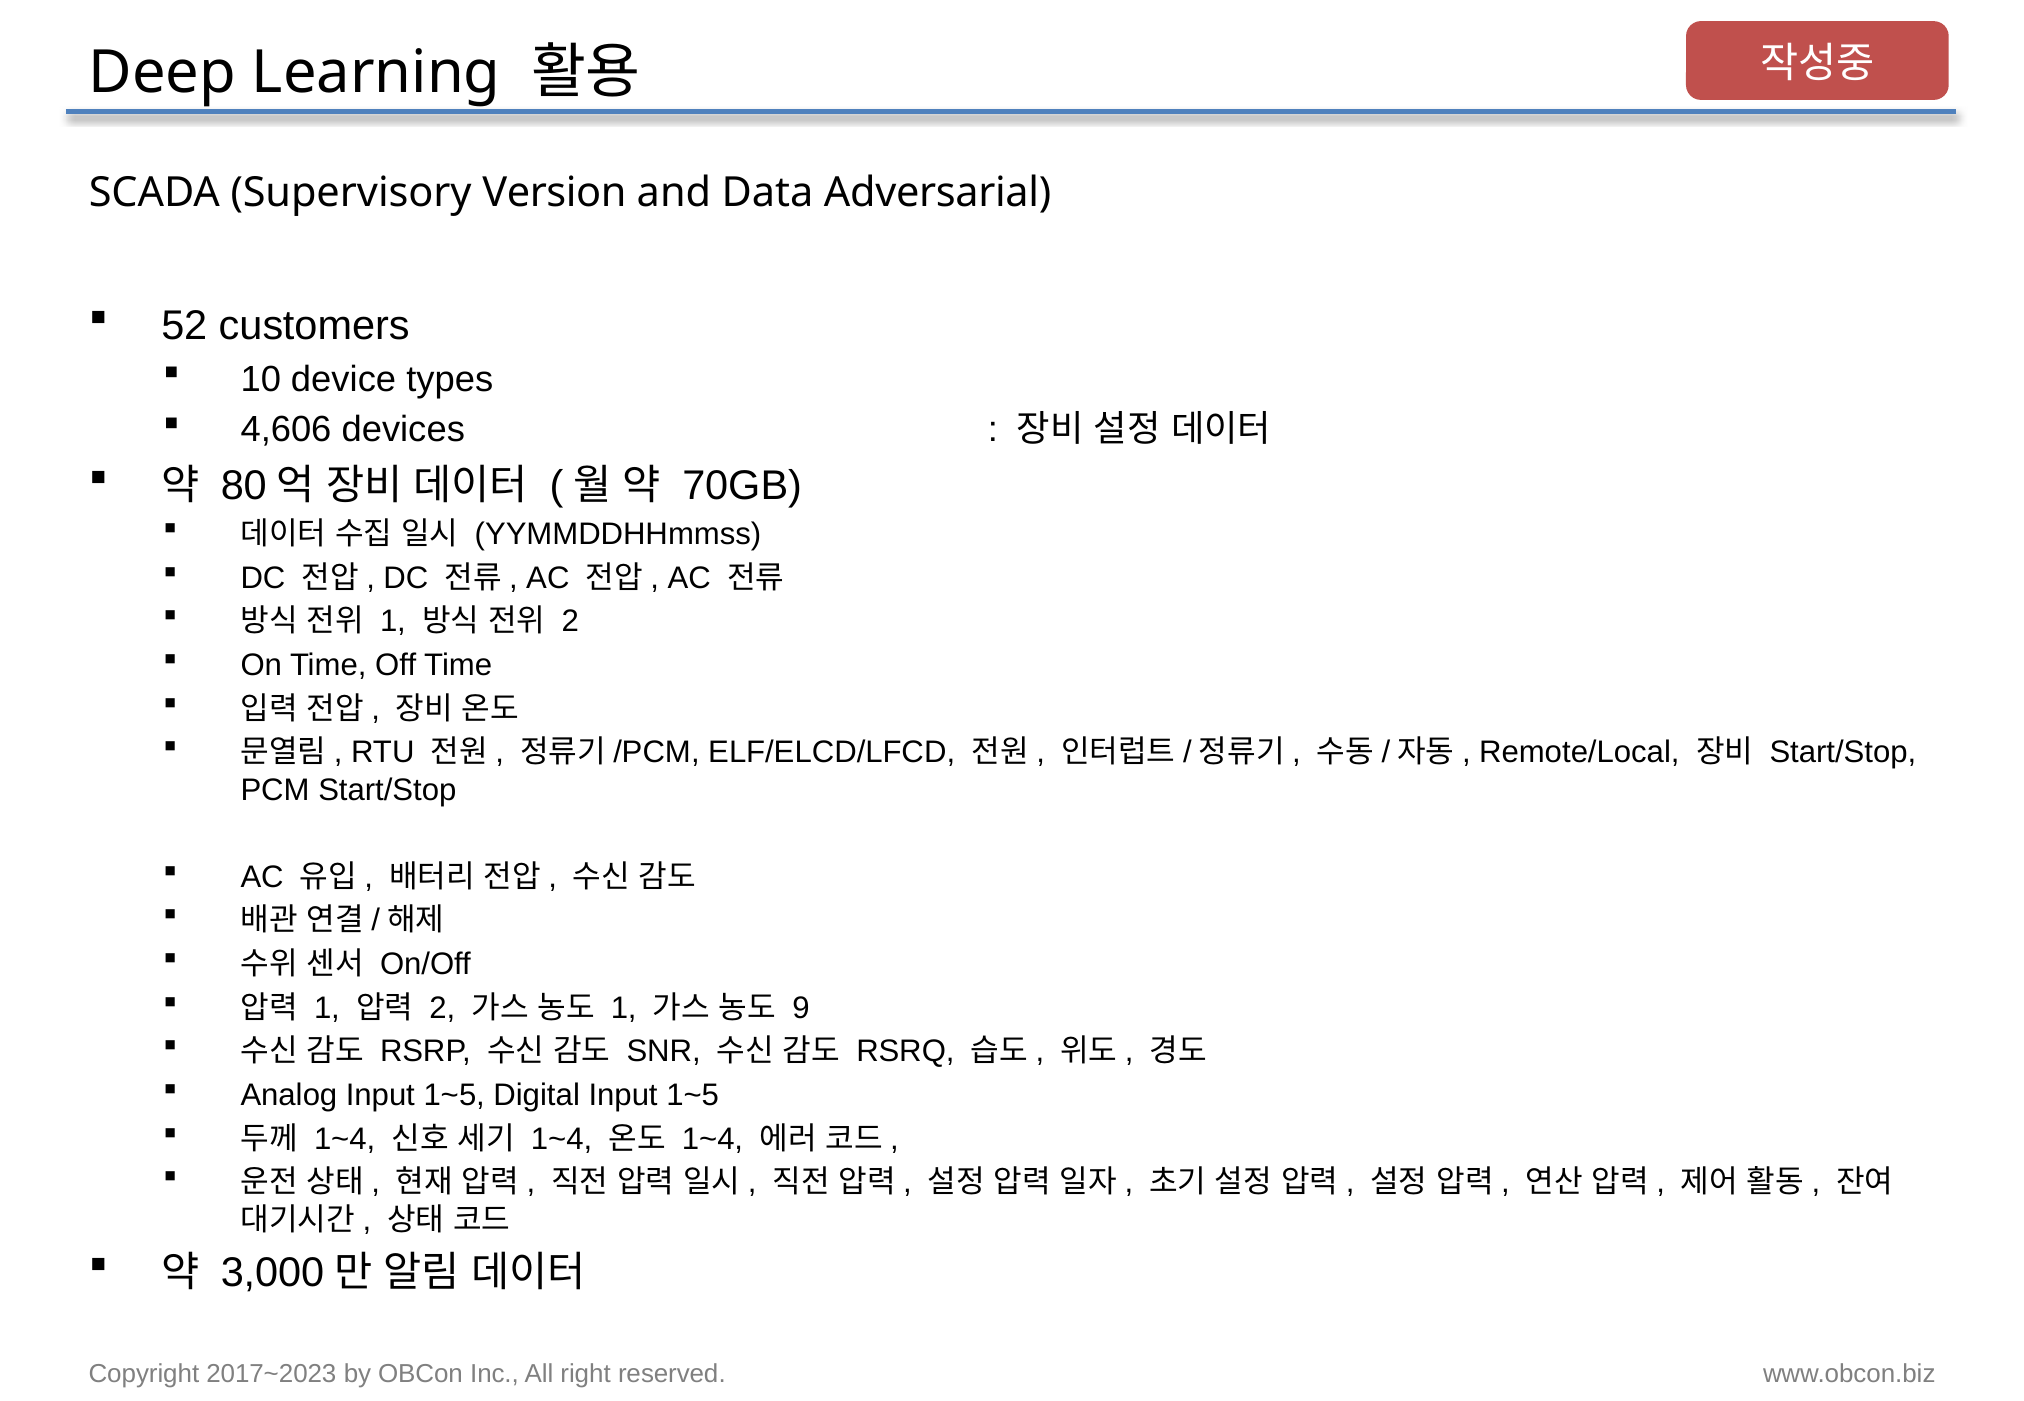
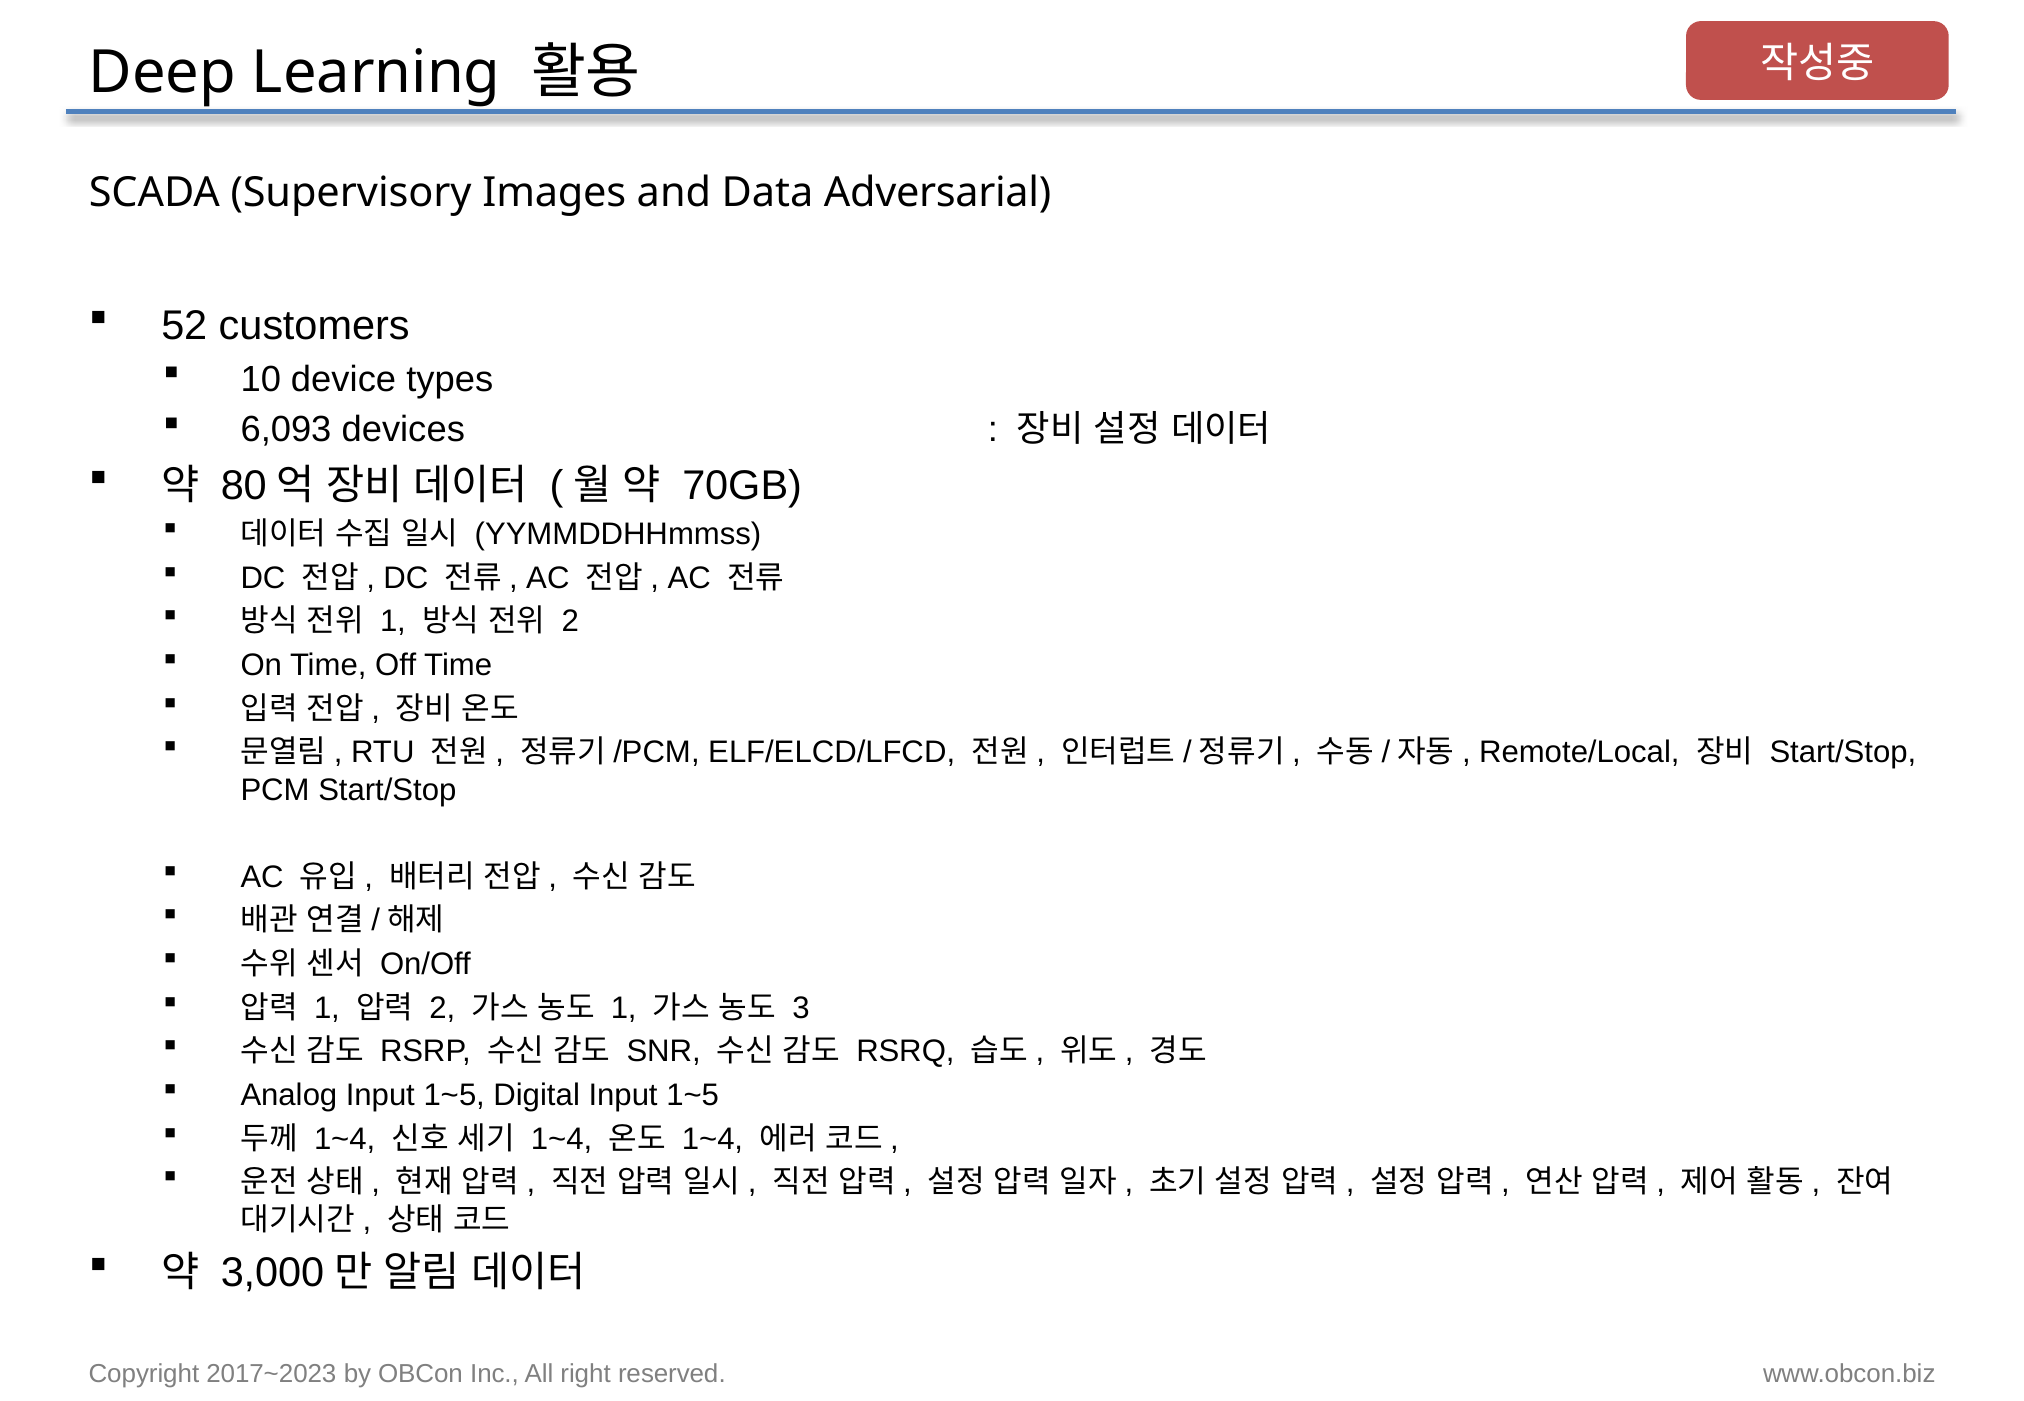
Version: Version -> Images
4,606: 4,606 -> 6,093
9: 9 -> 3
